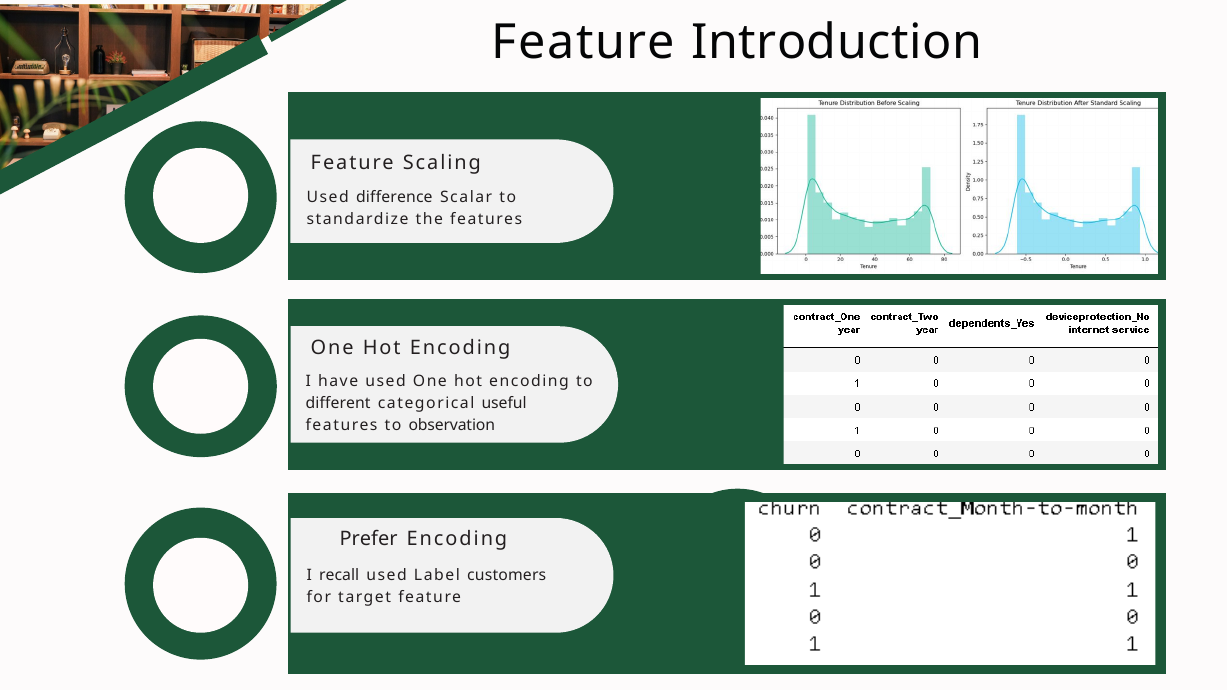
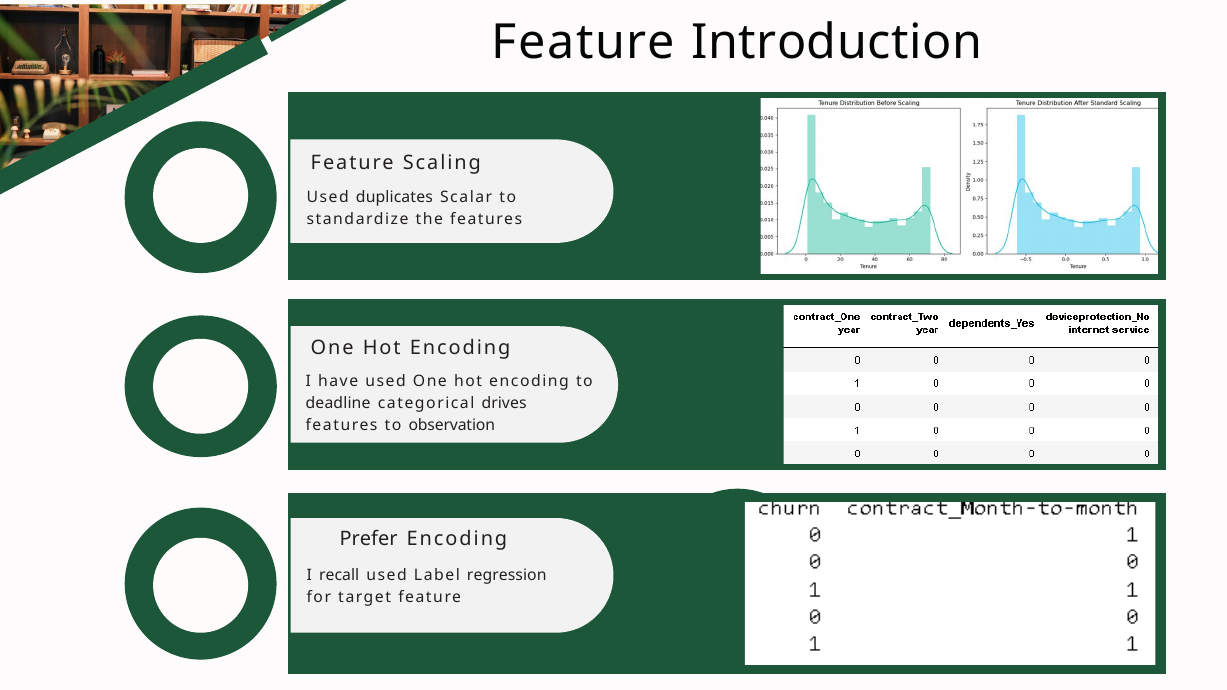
difference: difference -> duplicates
different at (338, 403): different -> deadline
useful: useful -> drives
customers: customers -> regression
